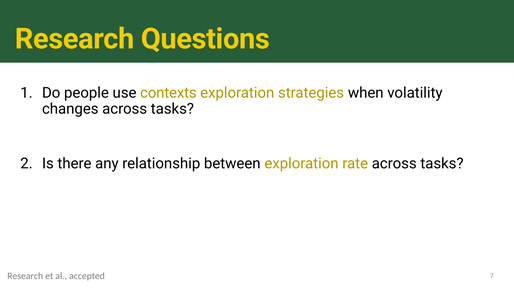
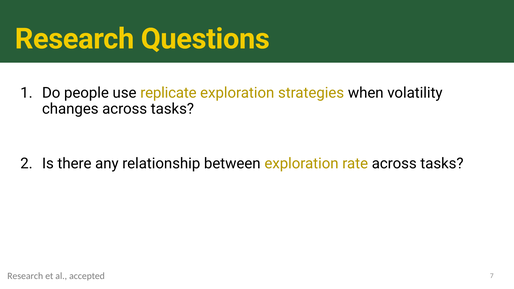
contexts: contexts -> replicate
